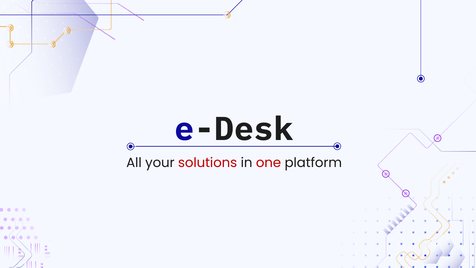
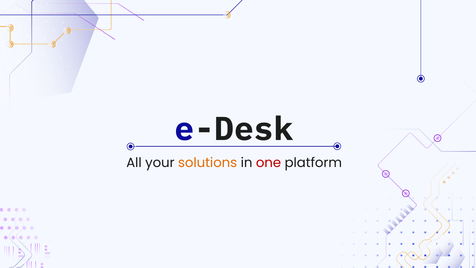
solutions colour: red -> orange
